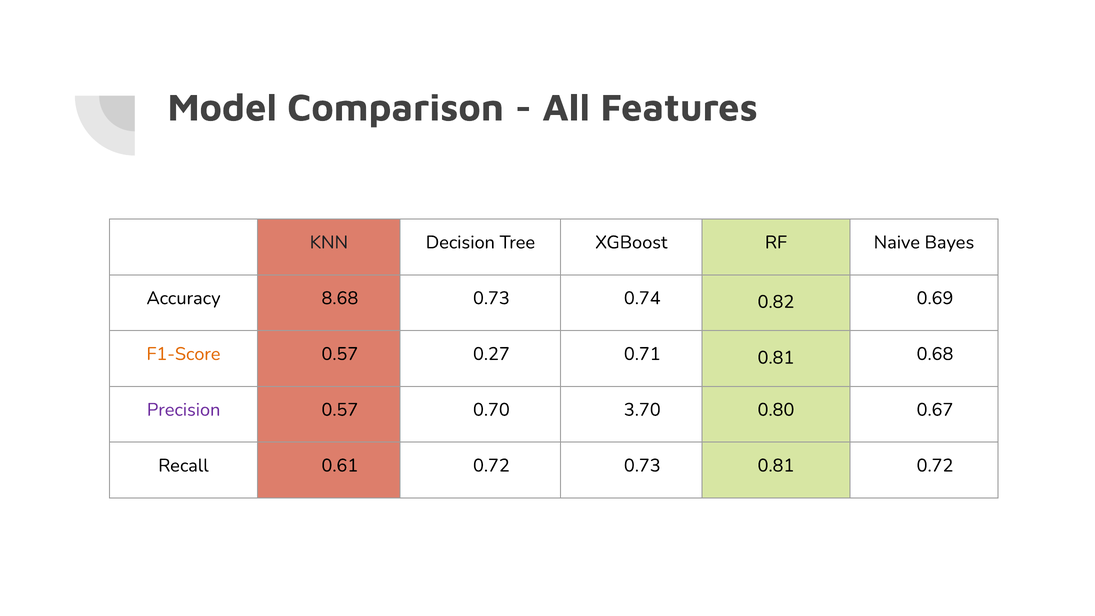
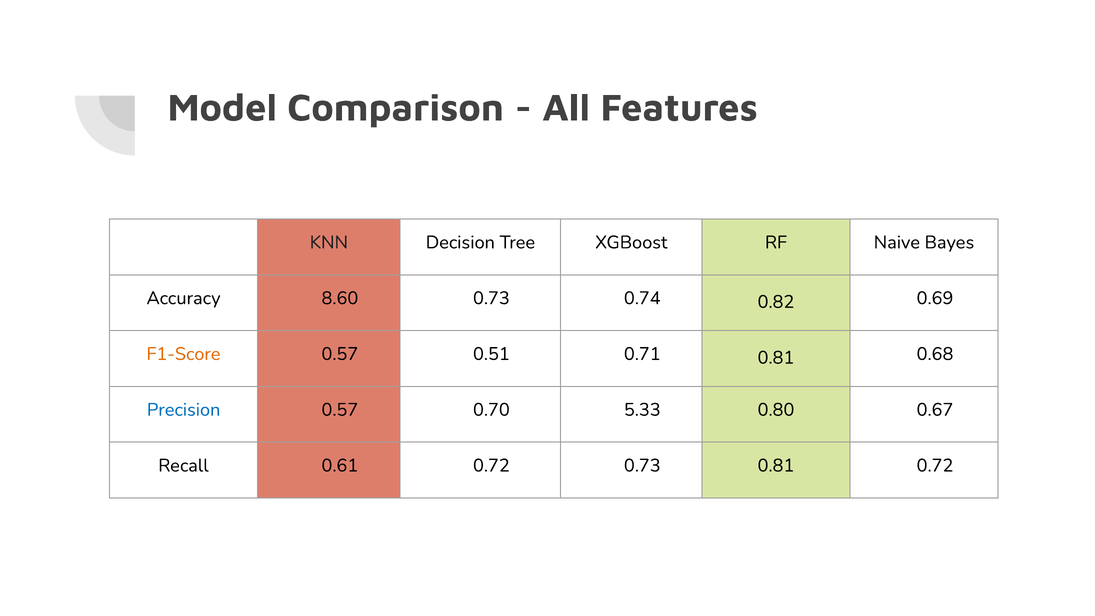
8.68: 8.68 -> 8.60
0.27: 0.27 -> 0.51
Precision colour: purple -> blue
3.70: 3.70 -> 5.33
